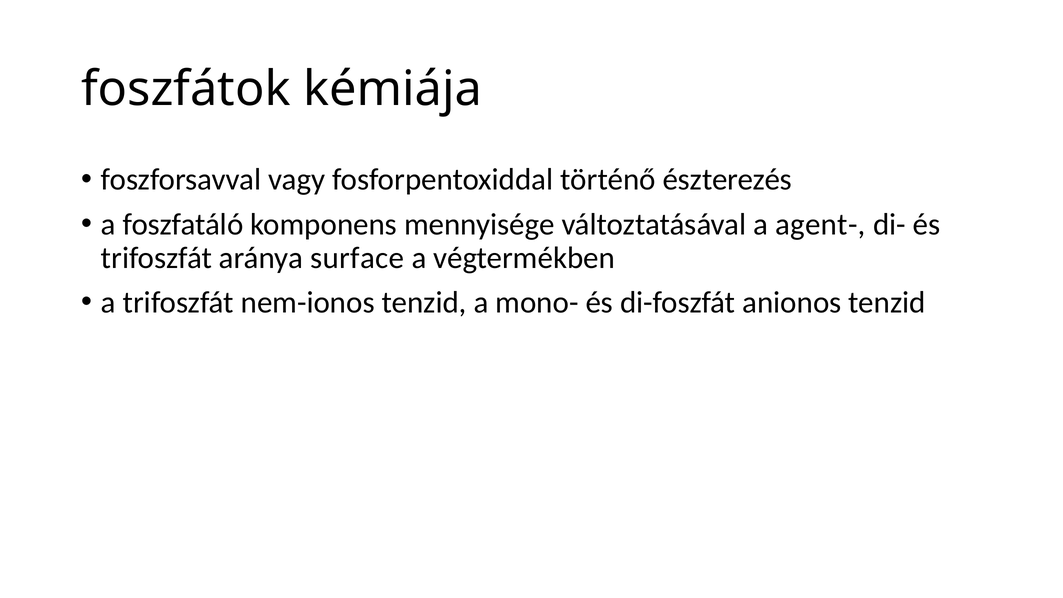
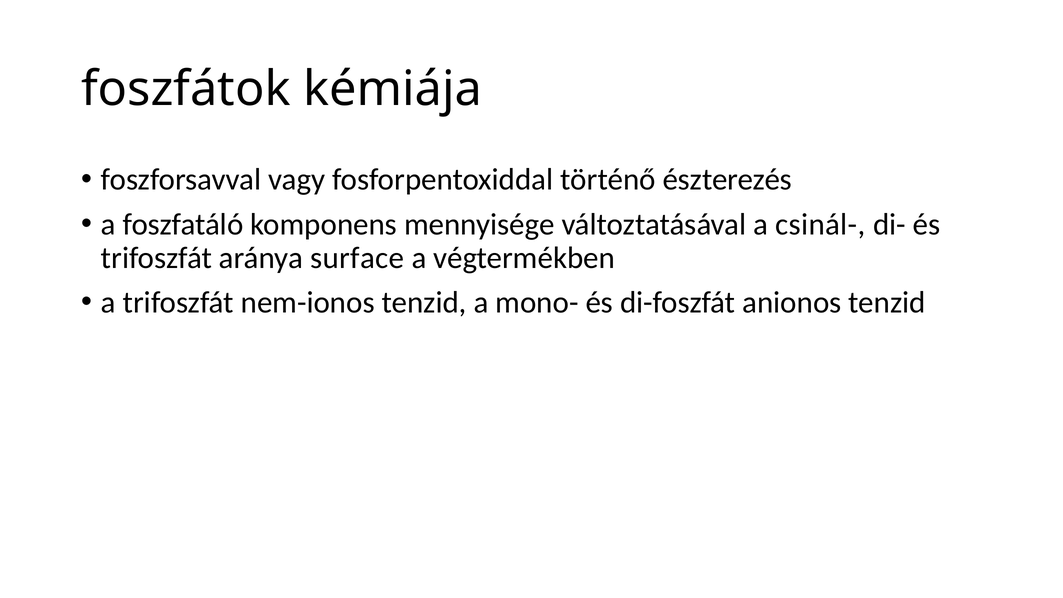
agent-: agent- -> csinál-
